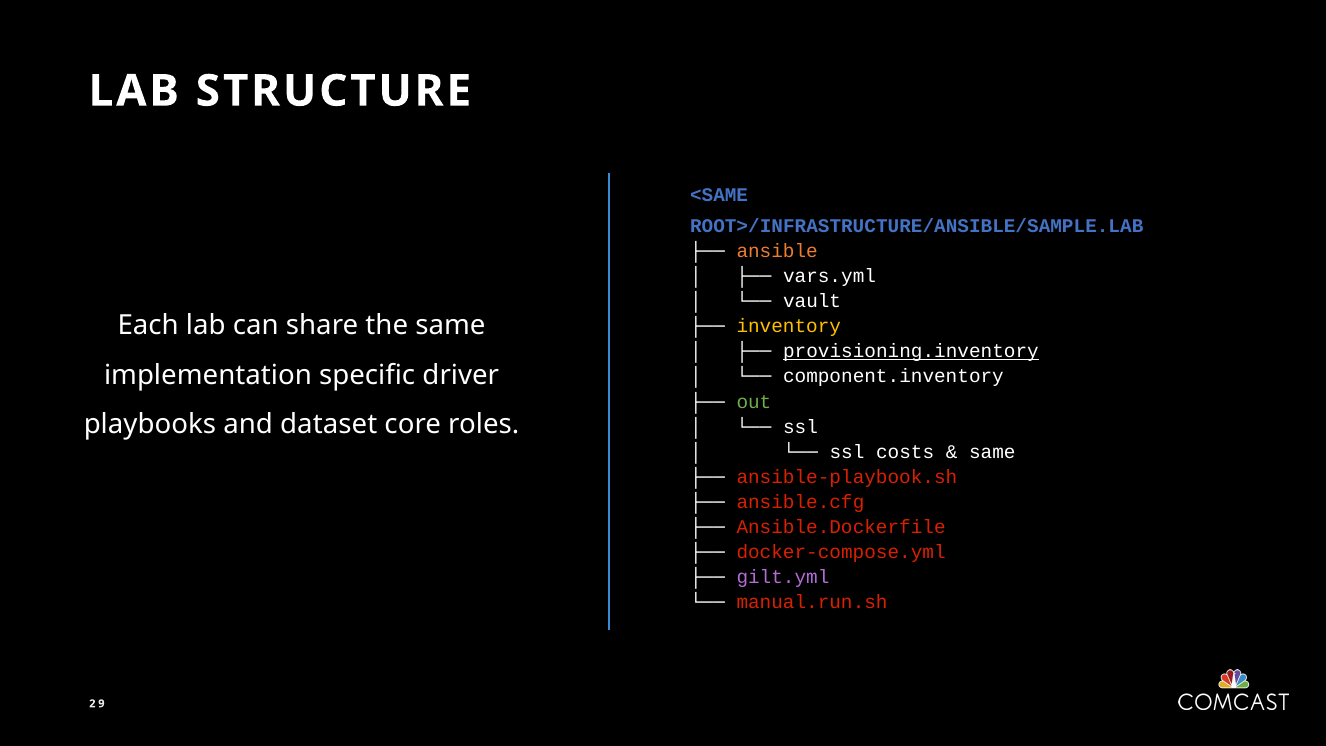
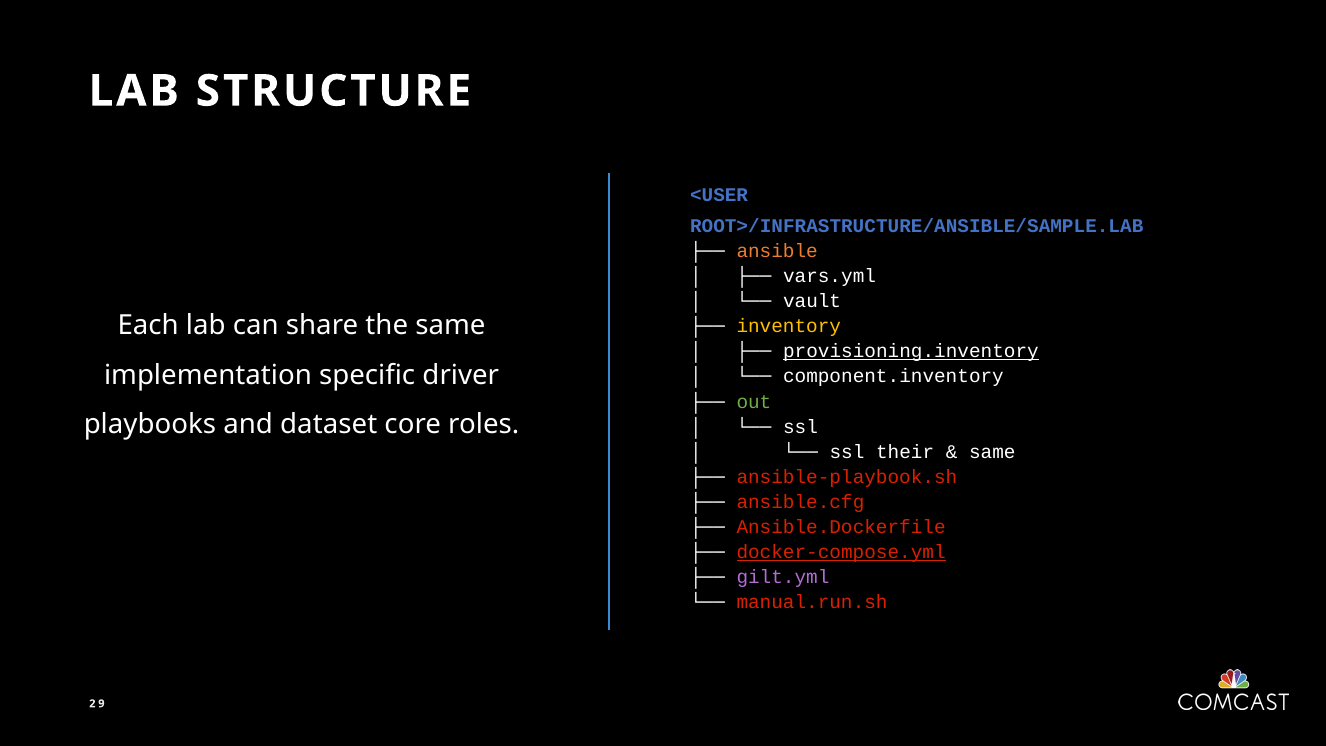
<SAME: <SAME -> <USER
costs: costs -> their
docker-compose.yml underline: none -> present
